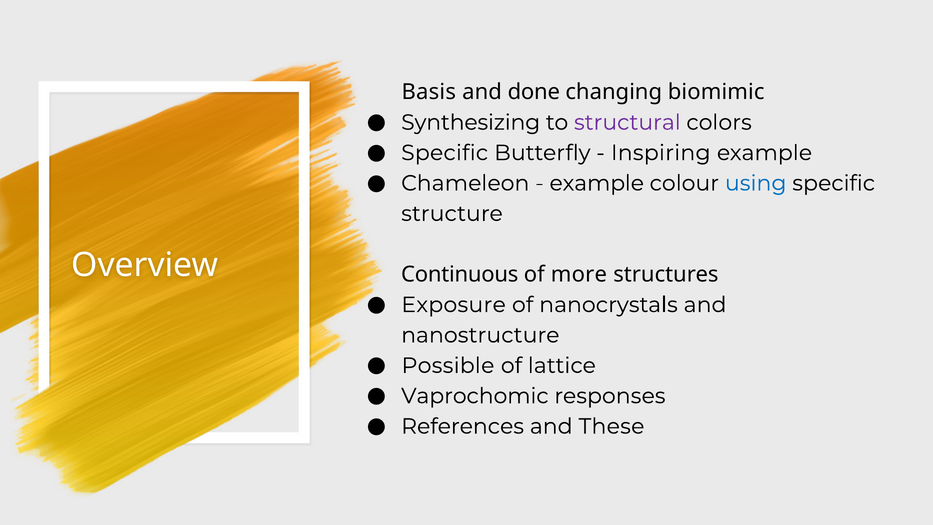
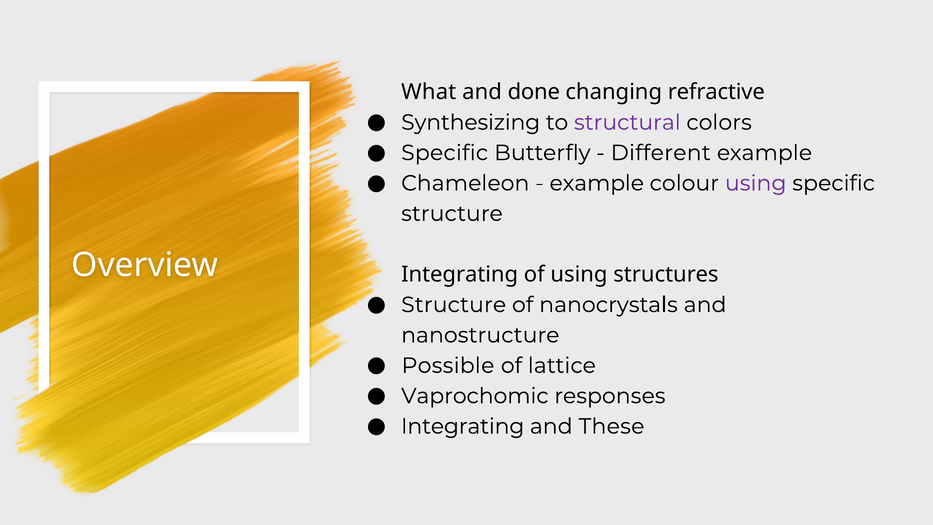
Basis: Basis -> What
biomimic: biomimic -> refractive
Inspiring: Inspiring -> Different
using at (756, 183) colour: blue -> purple
Continuous at (460, 274): Continuous -> Integrating
of more: more -> using
Exposure at (454, 305): Exposure -> Structure
References at (463, 426): References -> Integrating
